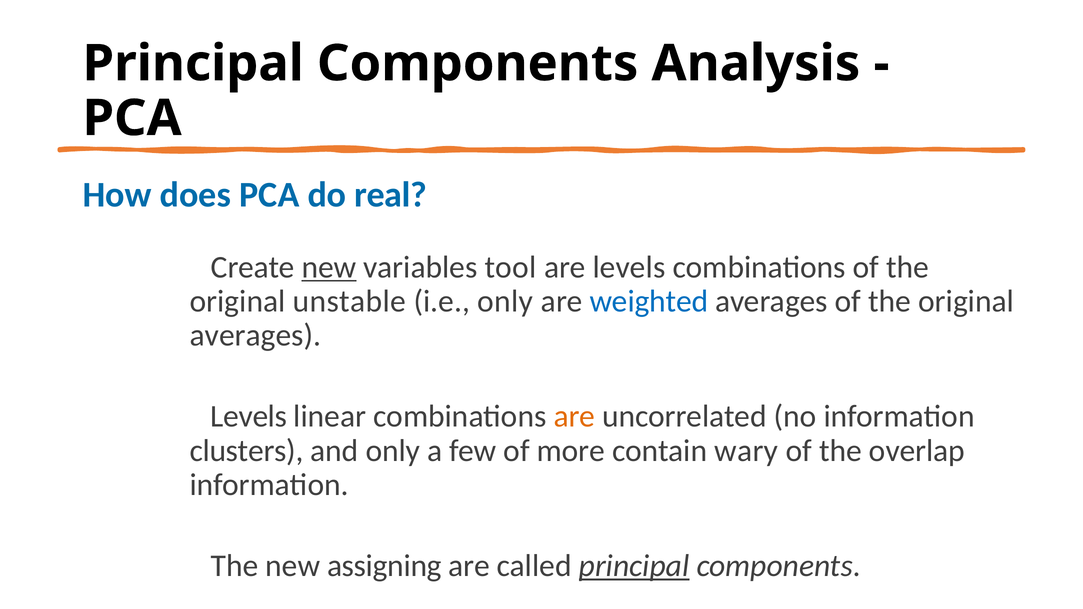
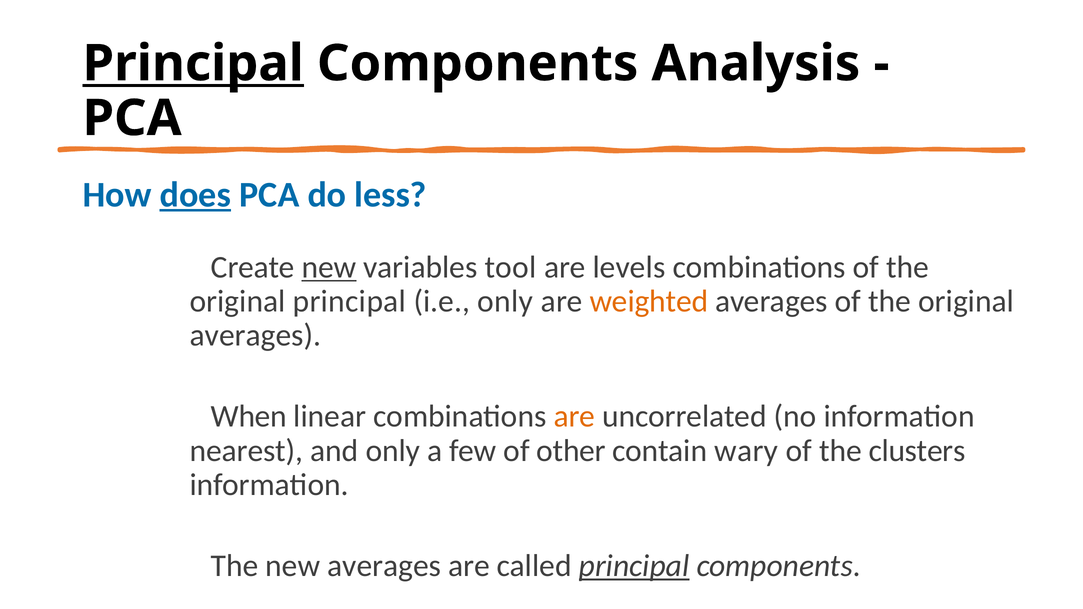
Principal at (193, 64) underline: none -> present
does underline: none -> present
real: real -> less
original unstable: unstable -> principal
weighted colour: blue -> orange
Levels at (249, 417): Levels -> When
clusters: clusters -> nearest
more: more -> other
overlap: overlap -> clusters
new assigning: assigning -> averages
